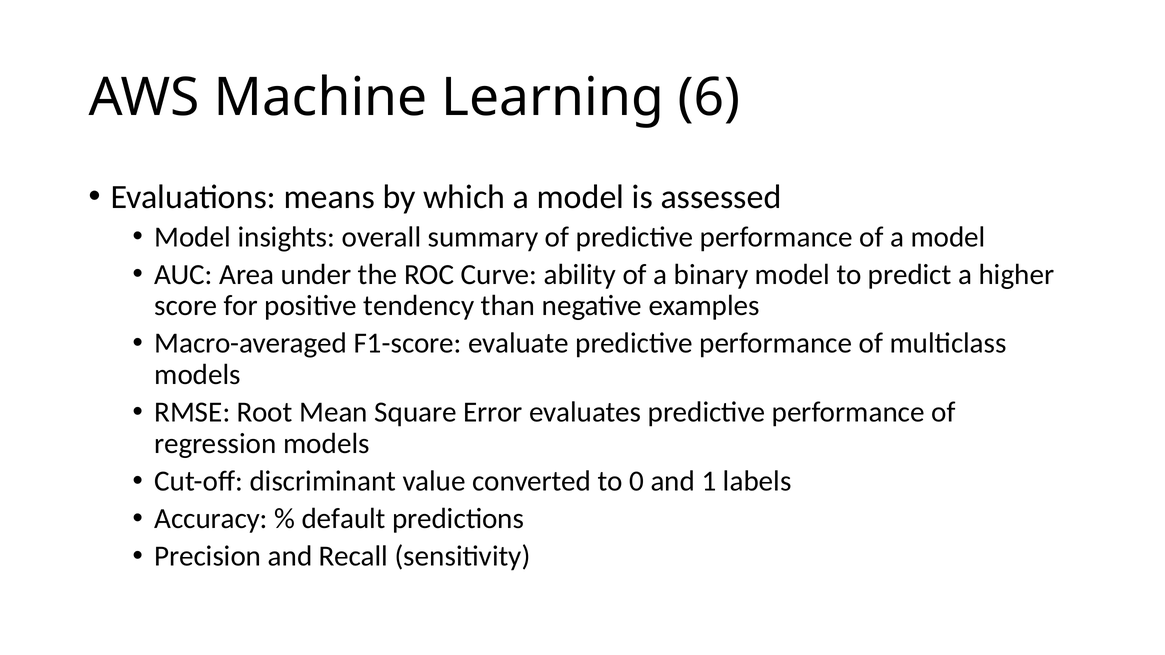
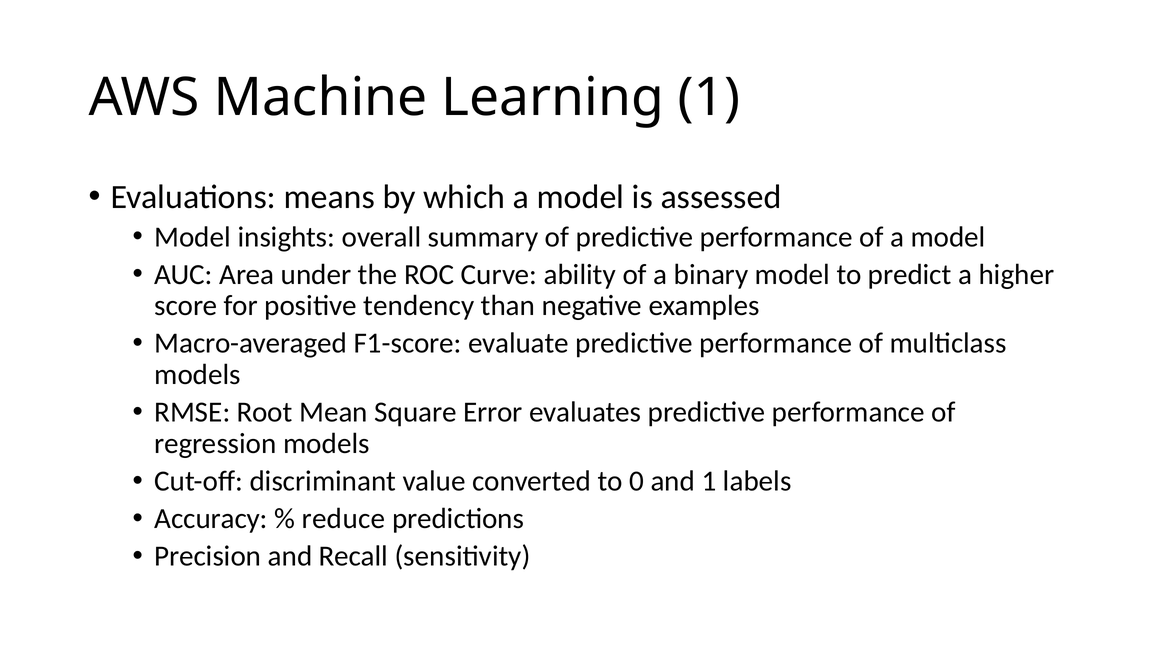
Learning 6: 6 -> 1
default: default -> reduce
